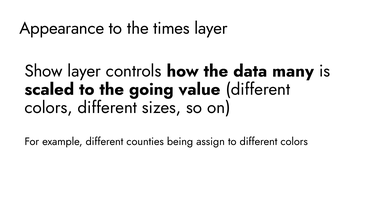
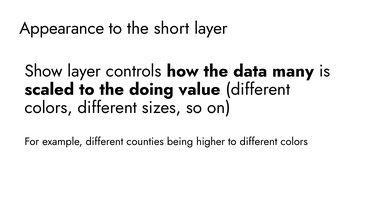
times: times -> short
going: going -> doing
assign: assign -> higher
